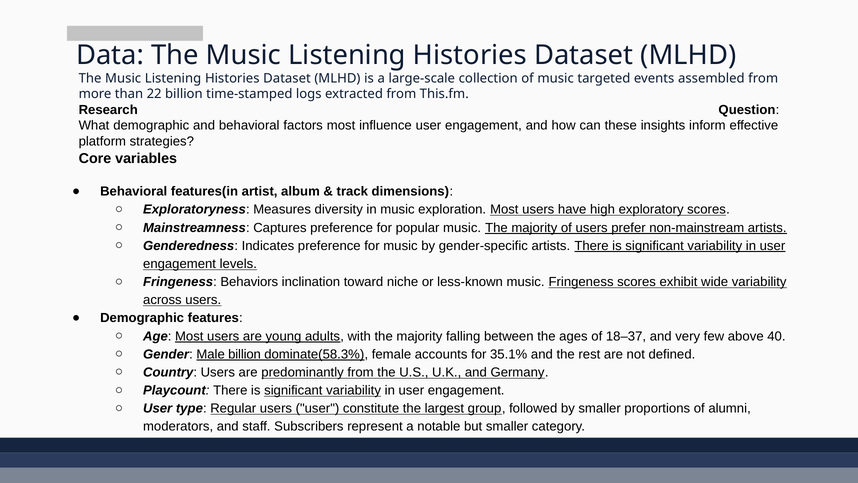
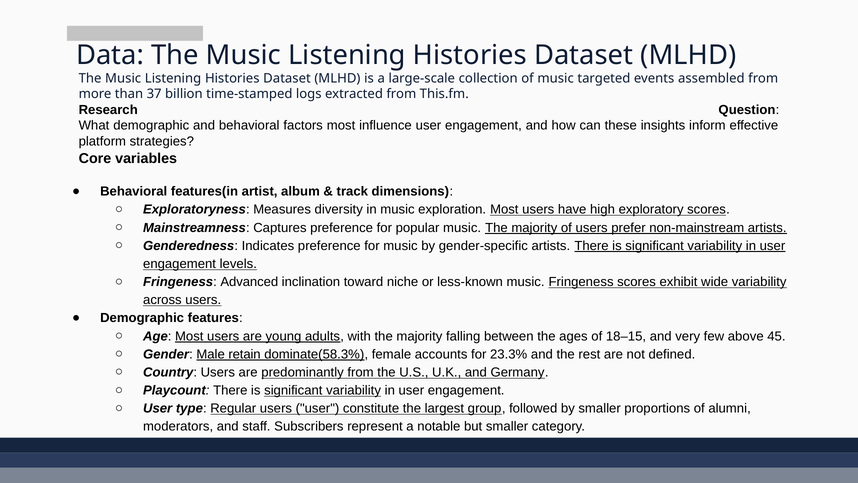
22: 22 -> 37
Behaviors: Behaviors -> Advanced
18–37: 18–37 -> 18–15
40: 40 -> 45
Male billion: billion -> retain
35.1%: 35.1% -> 23.3%
